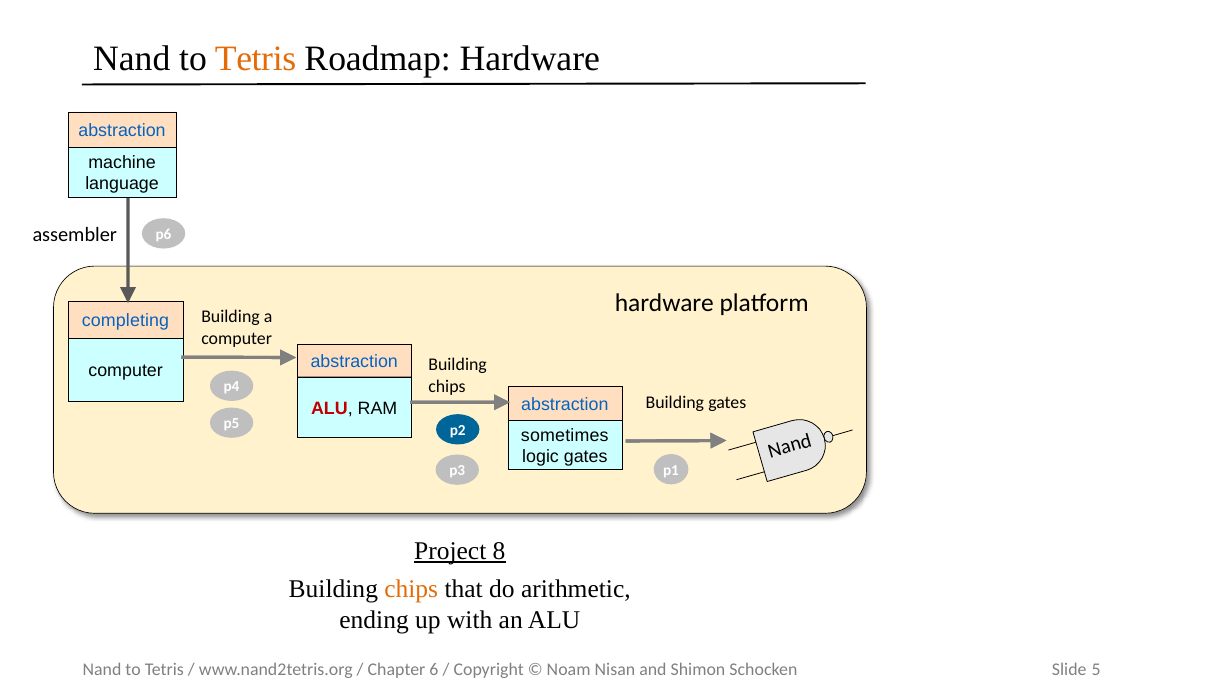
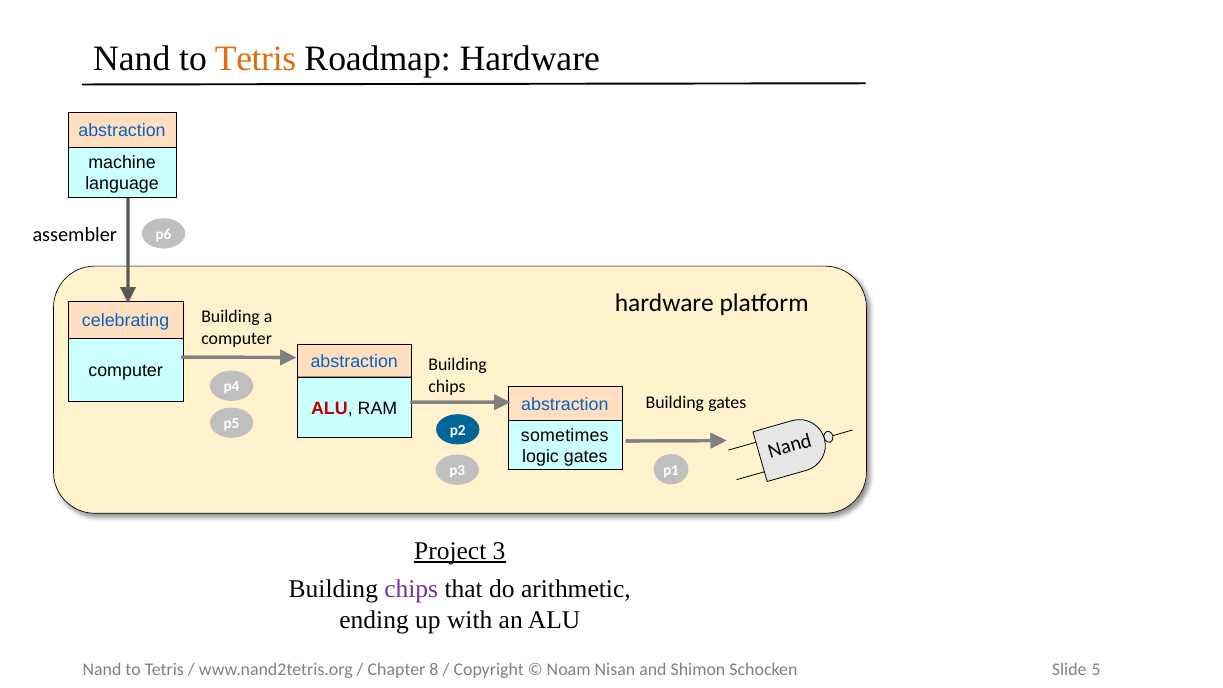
completing: completing -> celebrating
8: 8 -> 3
chips at (411, 589) colour: orange -> purple
6: 6 -> 8
